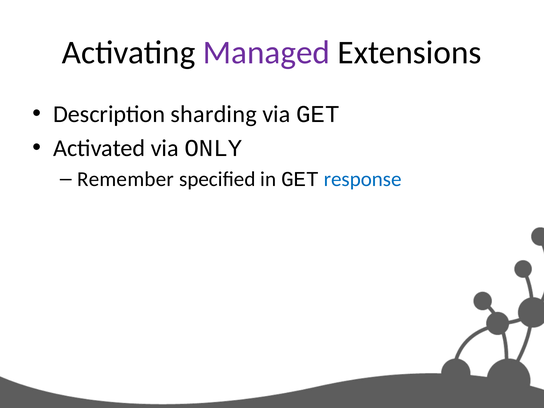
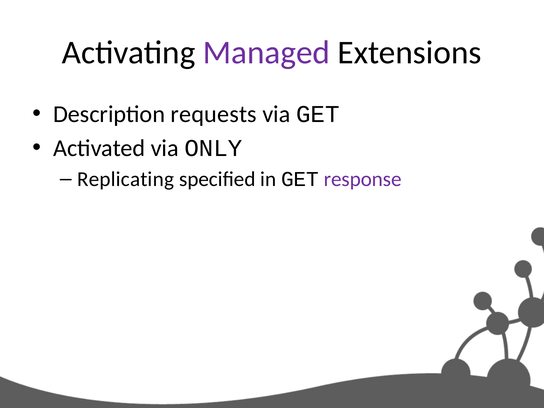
sharding: sharding -> requests
Remember: Remember -> Replicating
response colour: blue -> purple
